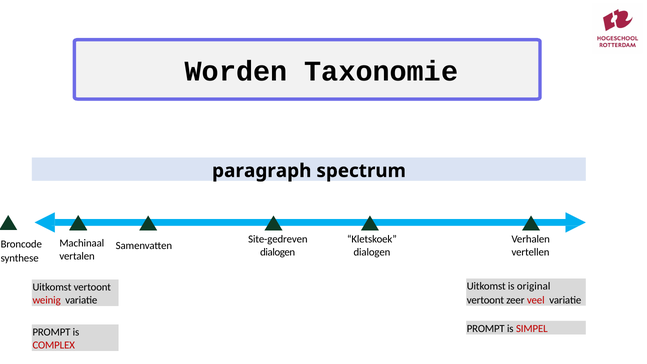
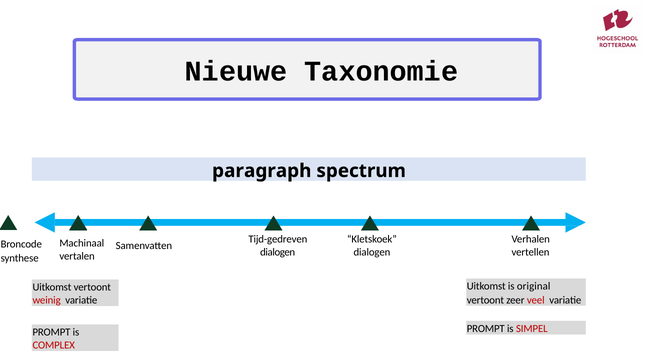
Worden: Worden -> Nieuwe
Site-gedreven: Site-gedreven -> Tijd-gedreven
